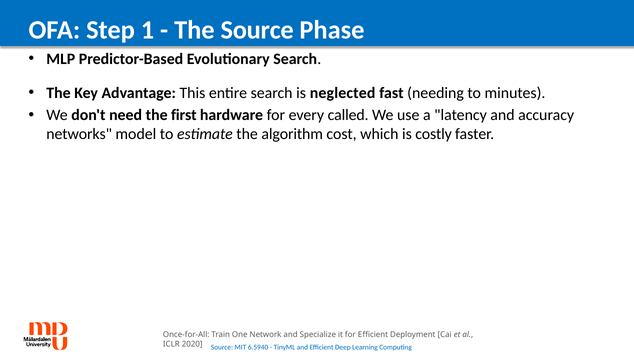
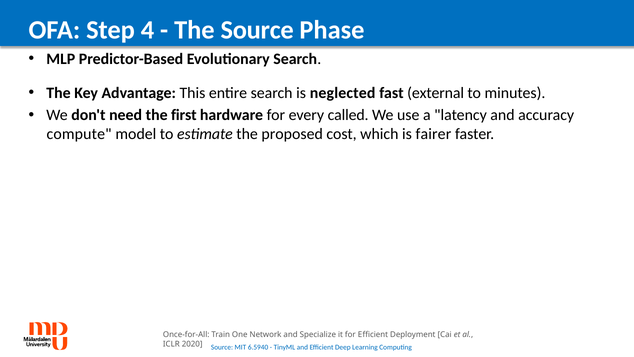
1: 1 -> 4
needing: needing -> external
networks: networks -> compute
algorithm: algorithm -> proposed
costly: costly -> fairer
